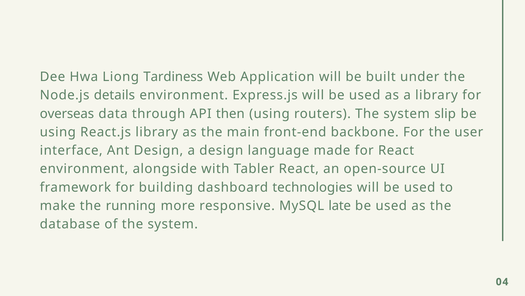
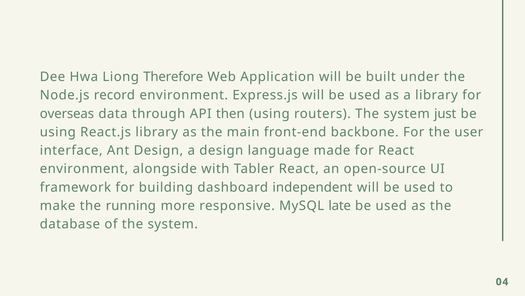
Tardiness: Tardiness -> Therefore
details: details -> record
slip: slip -> just
technologies: technologies -> independent
